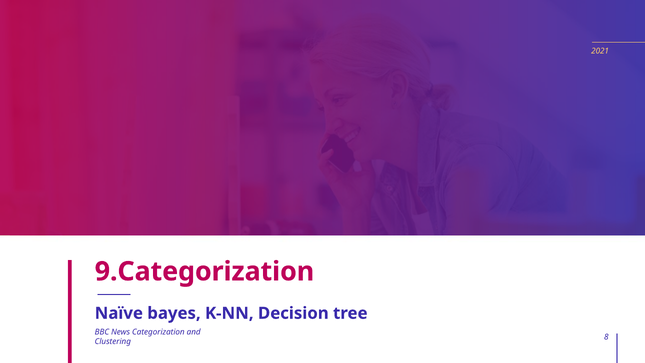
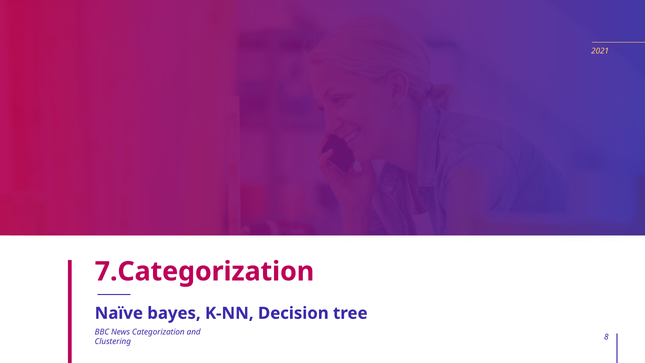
9.Categorization: 9.Categorization -> 7.Categorization
